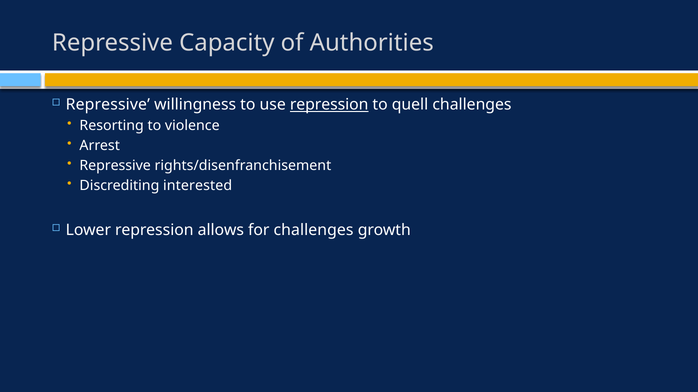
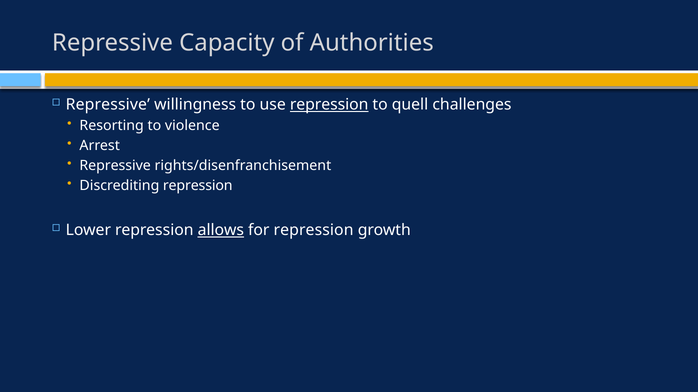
Discrediting interested: interested -> repression
allows underline: none -> present
for challenges: challenges -> repression
